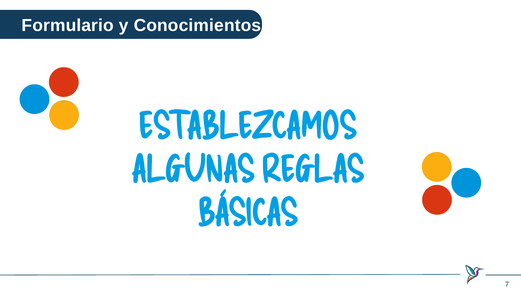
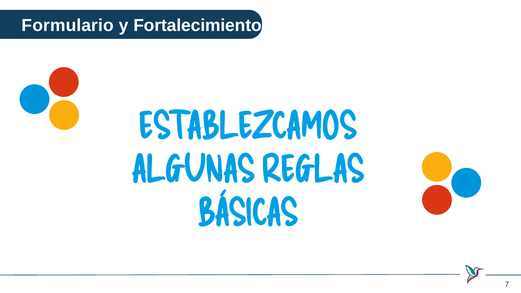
Conocimientos: Conocimientos -> Fortalecimiento
